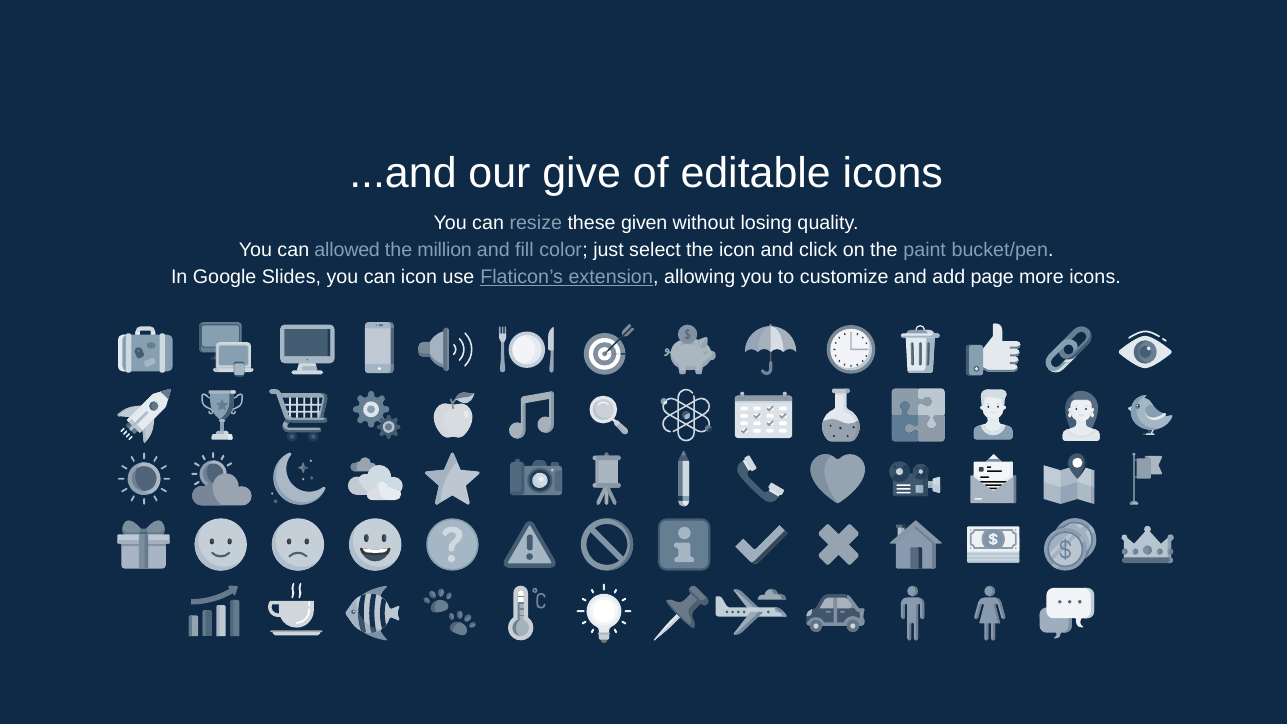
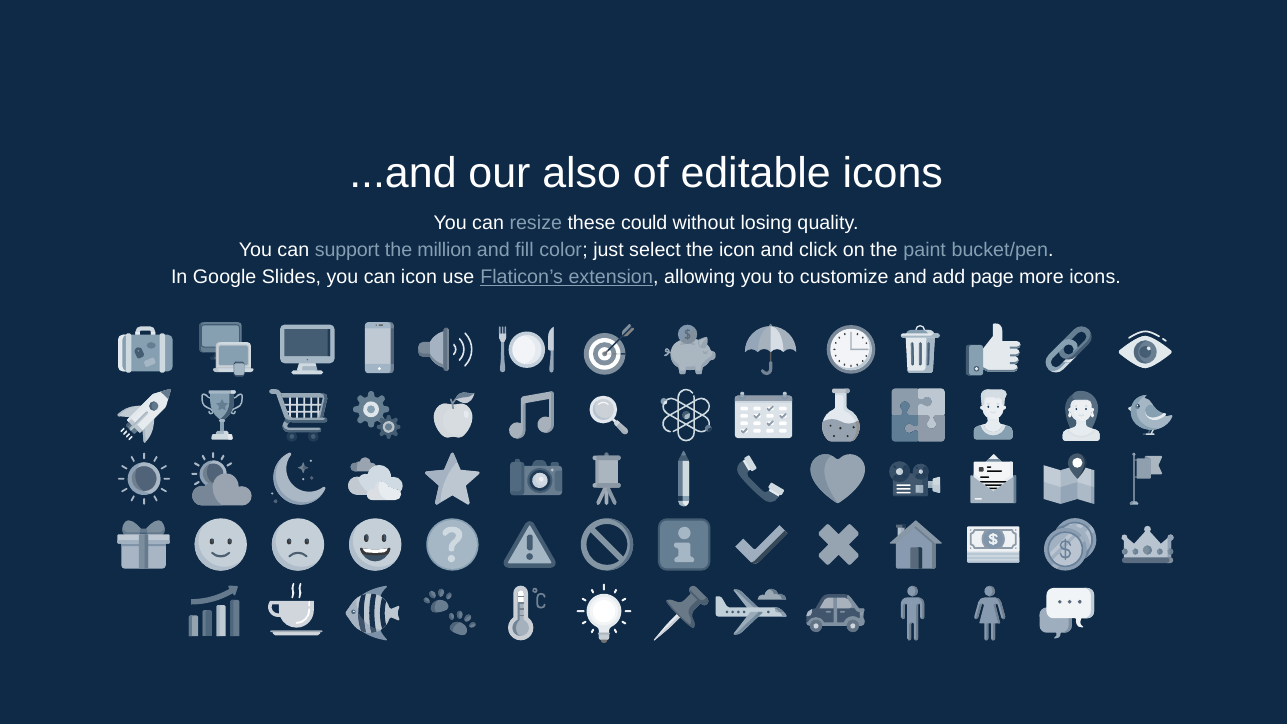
give: give -> also
given: given -> could
allowed: allowed -> support
